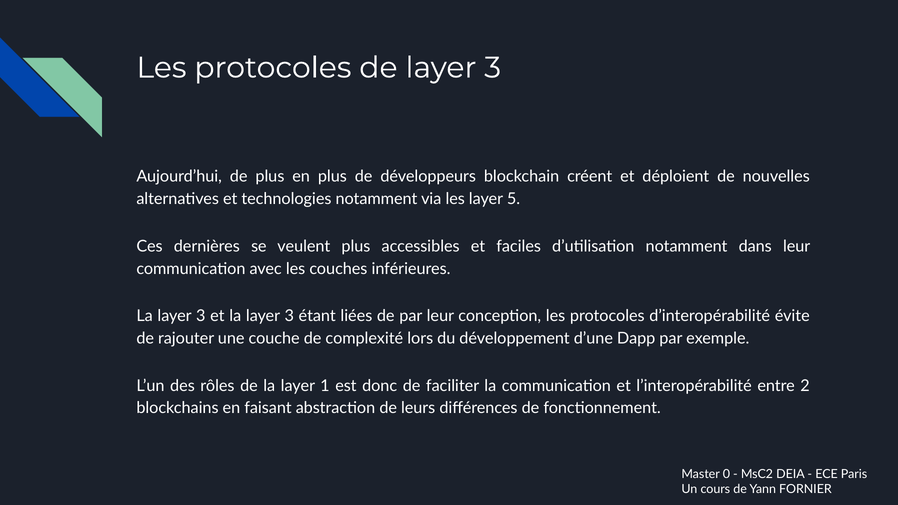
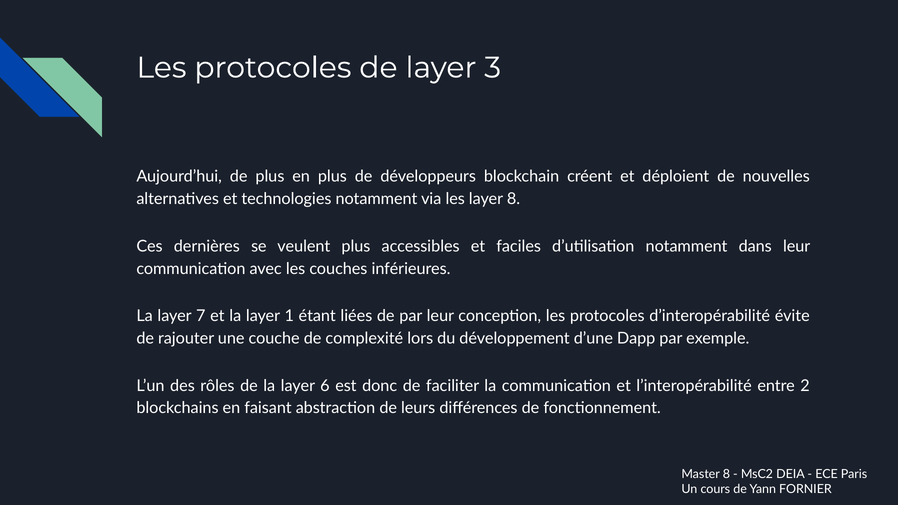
layer 5: 5 -> 8
3 at (201, 316): 3 -> 7
et la layer 3: 3 -> 1
1: 1 -> 6
Master 0: 0 -> 8
